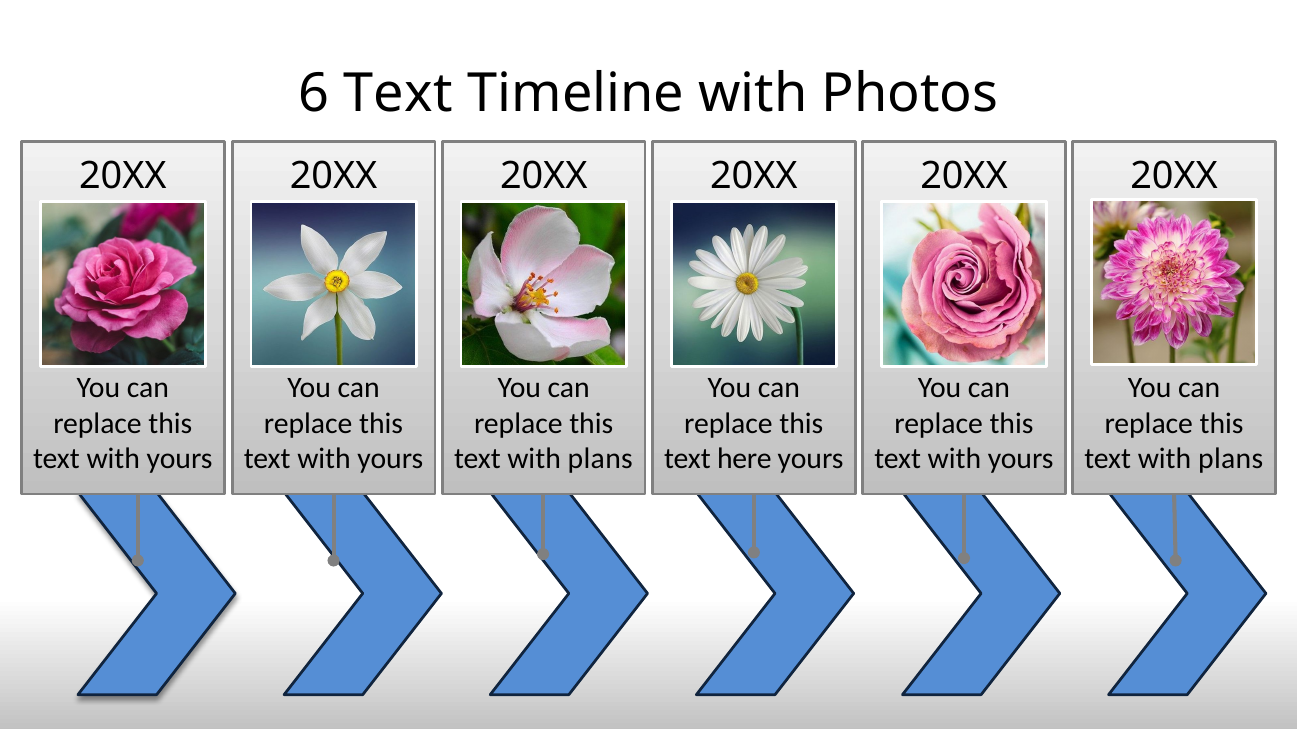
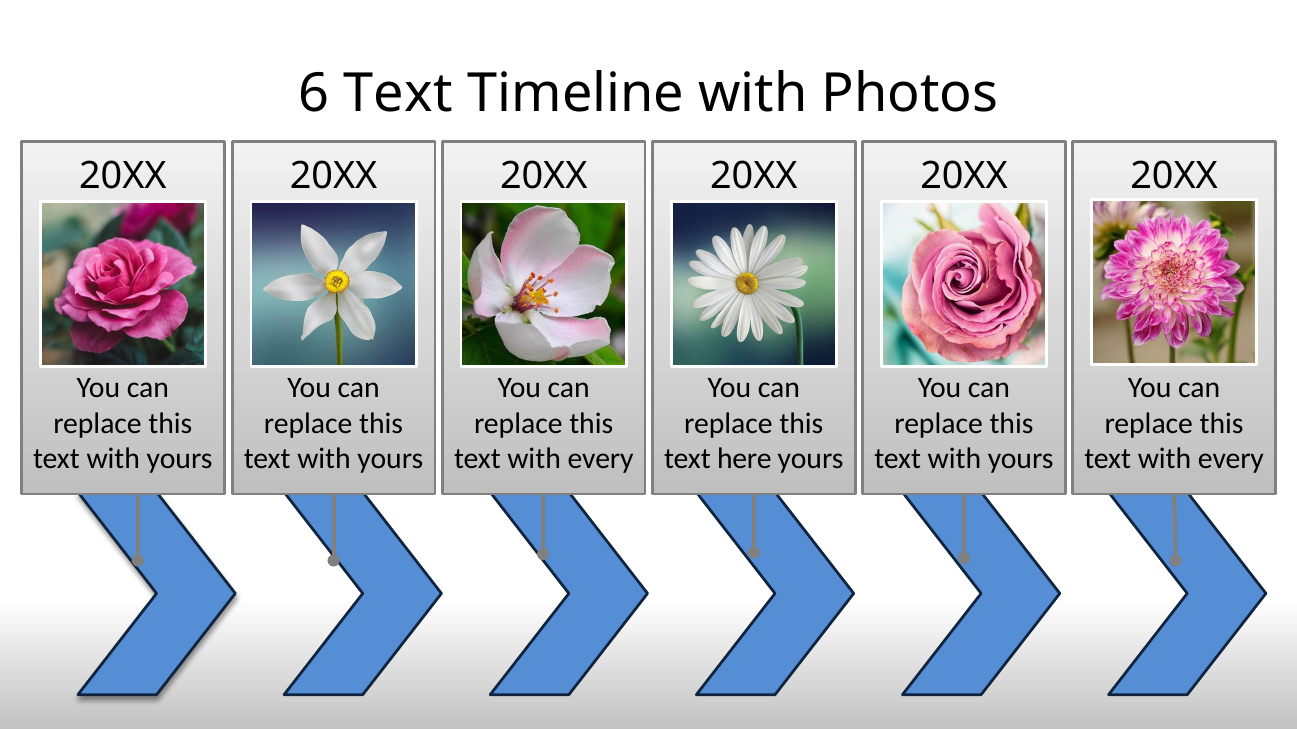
plans at (600, 459): plans -> every
plans at (1231, 459): plans -> every
